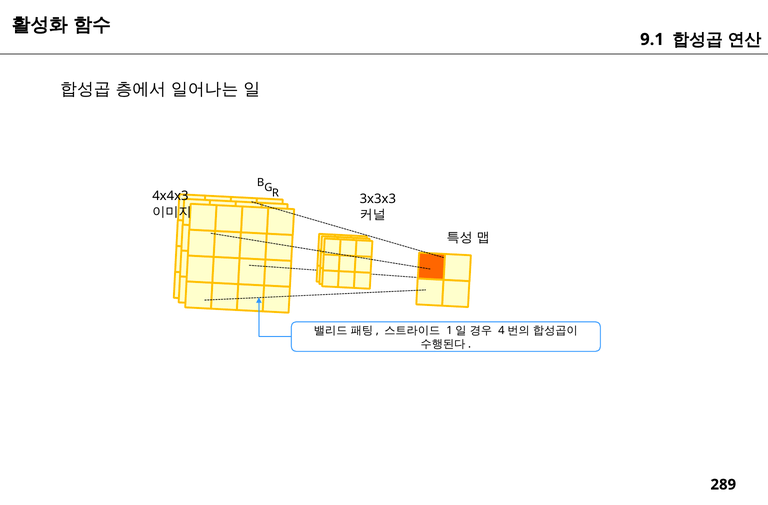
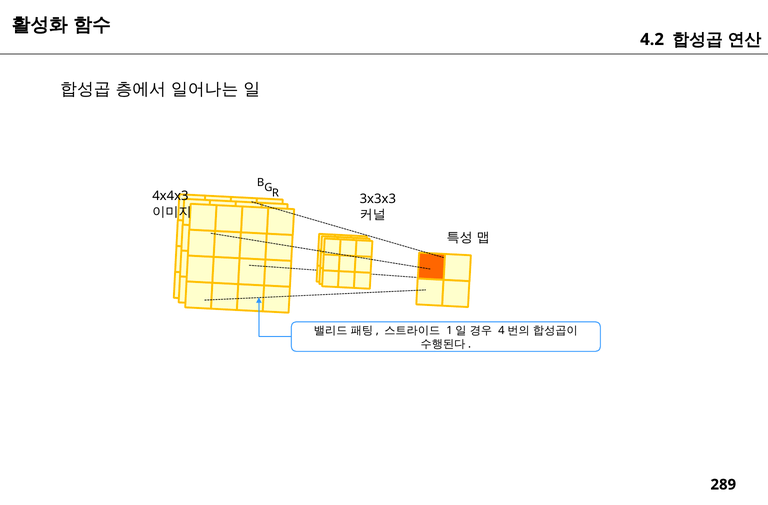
9.1: 9.1 -> 4.2
